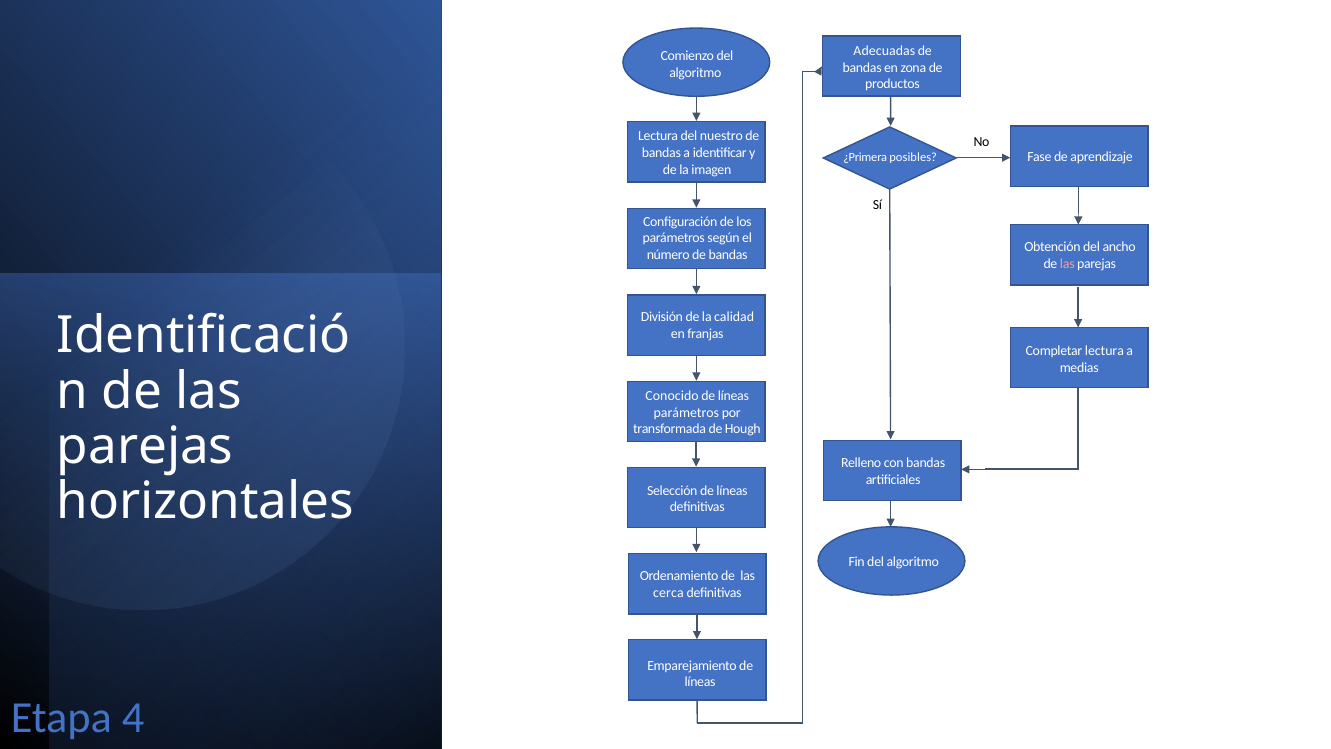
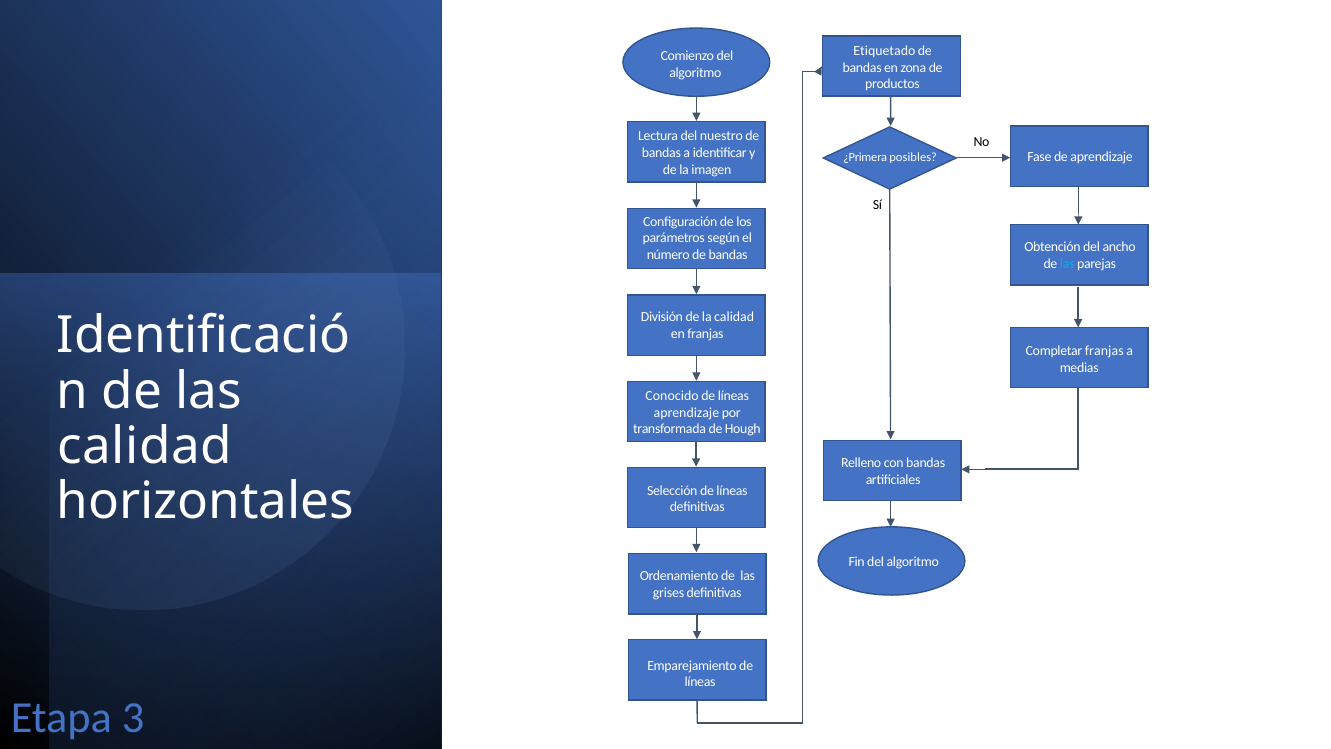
Adecuadas: Adecuadas -> Etiquetado
las at (1067, 264) colour: pink -> light blue
Completar lectura: lectura -> franjas
parámetros at (686, 412): parámetros -> aprendizaje
parejas at (145, 446): parejas -> calidad
cerca: cerca -> grises
4: 4 -> 3
